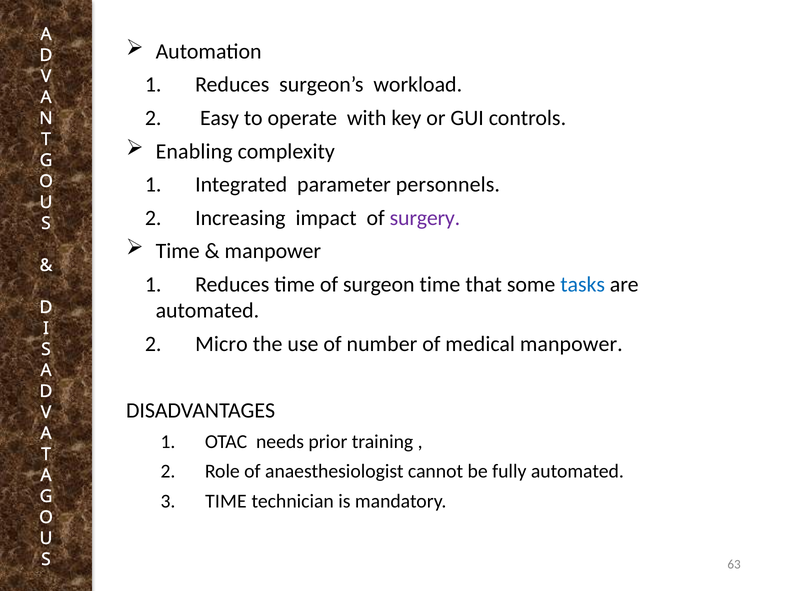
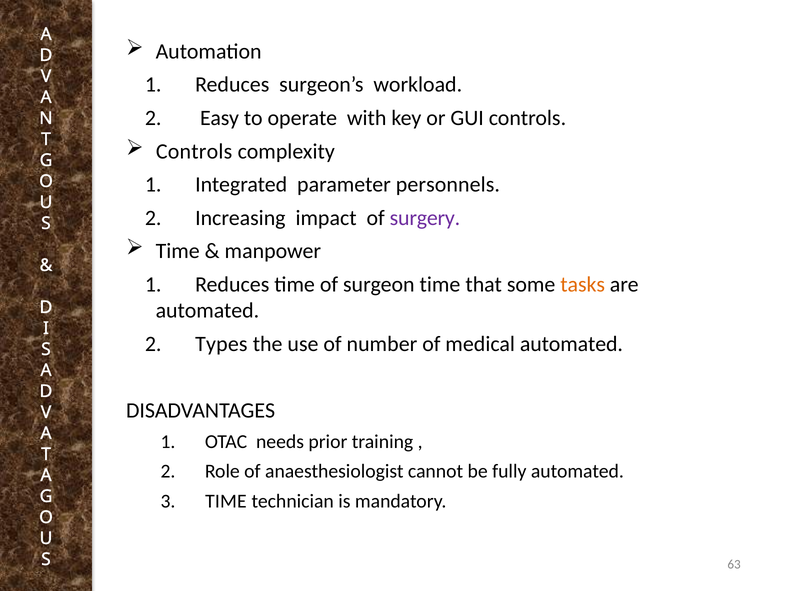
Enabling at (194, 151): Enabling -> Controls
tasks colour: blue -> orange
Micro: Micro -> Types
medical manpower: manpower -> automated
